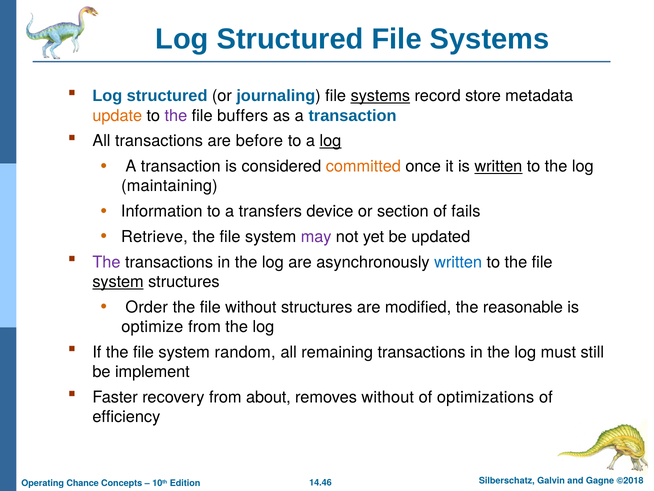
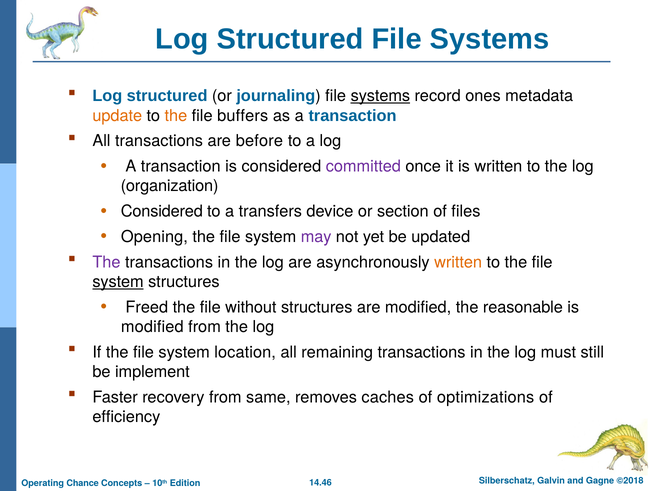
store: store -> ones
the at (176, 116) colour: purple -> orange
log at (330, 141) underline: present -> none
committed colour: orange -> purple
written at (498, 166) underline: present -> none
maintaining: maintaining -> organization
Information at (162, 211): Information -> Considered
fails: fails -> files
Retrieve: Retrieve -> Opening
written at (458, 262) colour: blue -> orange
Order: Order -> Freed
optimize at (152, 326): optimize -> modified
random: random -> location
about: about -> same
removes without: without -> caches
